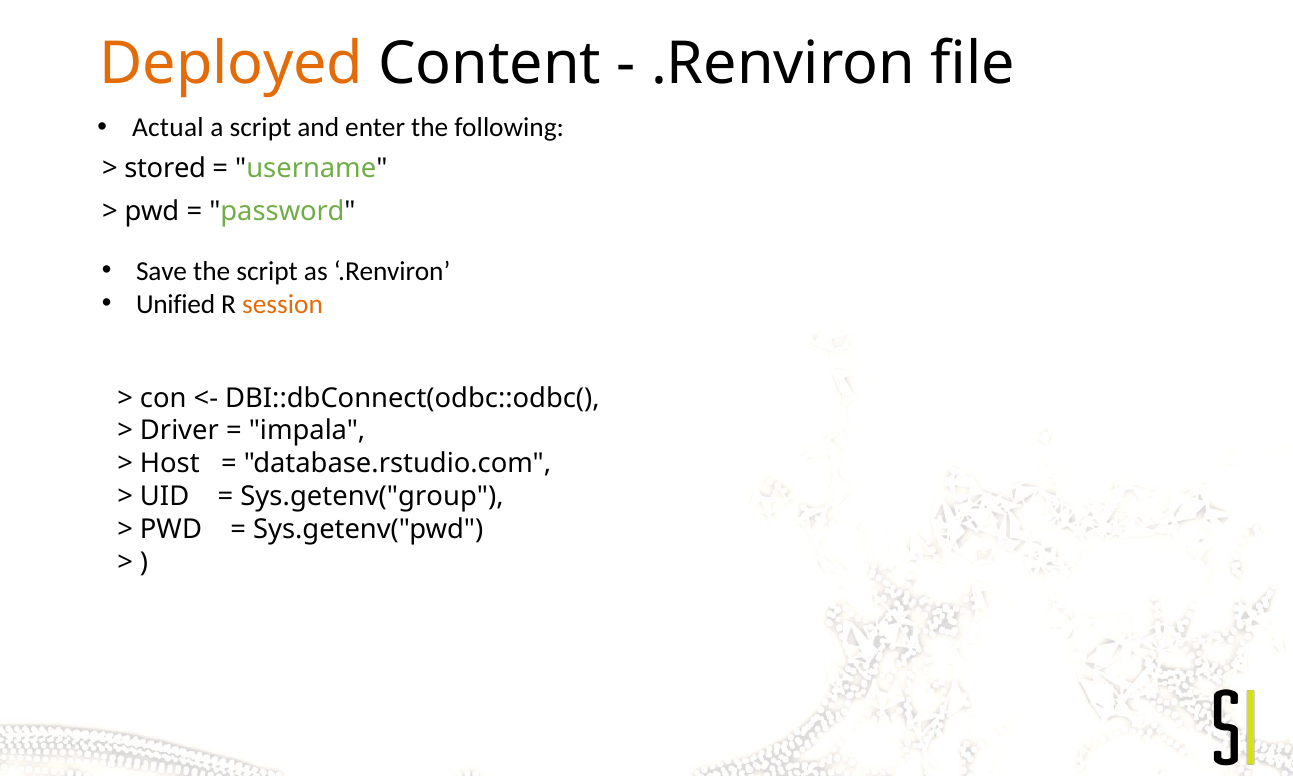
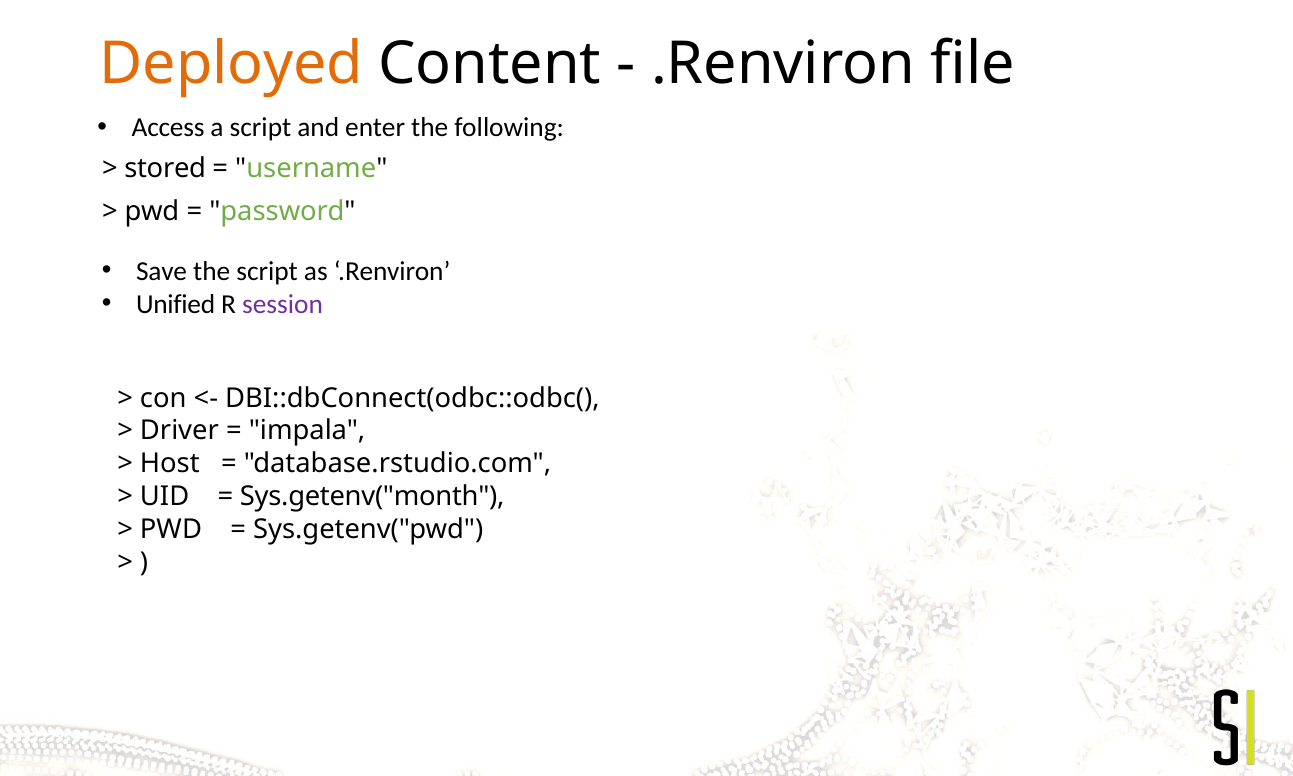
Actual: Actual -> Access
session colour: orange -> purple
Sys.getenv("group: Sys.getenv("group -> Sys.getenv("month
